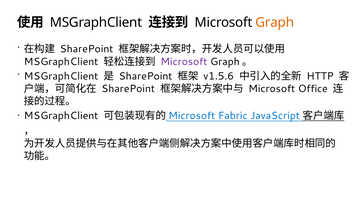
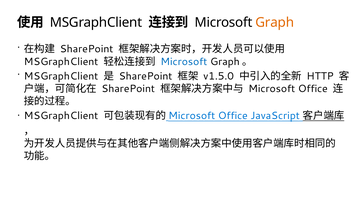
Microsoft at (184, 62) colour: purple -> blue
v1.5.6: v1.5.6 -> v1.5.0
Fabric at (233, 116): Fabric -> Office
